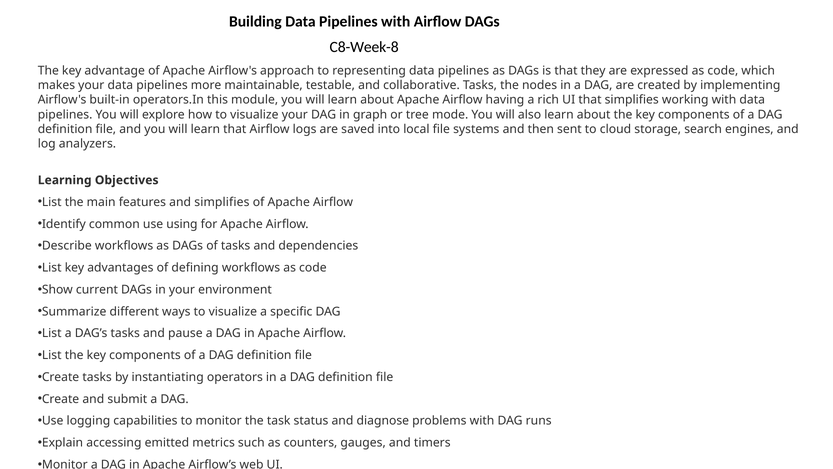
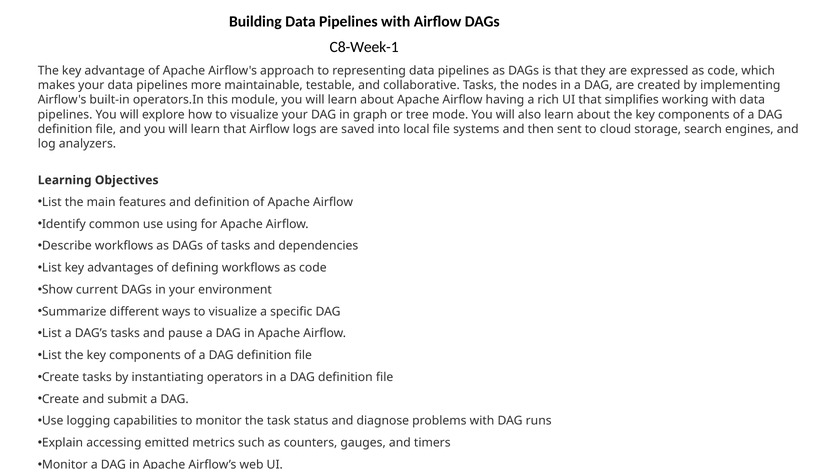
C8-Week-8: C8-Week-8 -> C8-Week-1
and simplifies: simplifies -> definition
